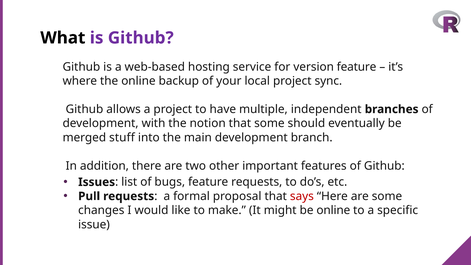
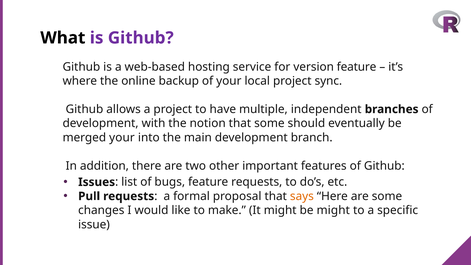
merged stuff: stuff -> your
says colour: red -> orange
be online: online -> might
